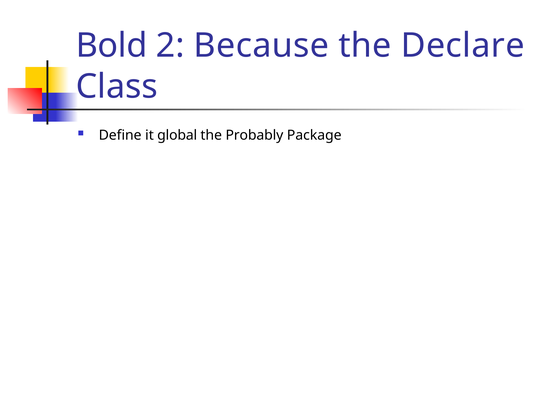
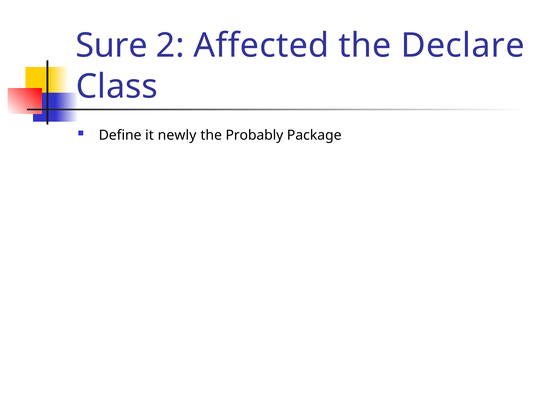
Bold: Bold -> Sure
Because: Because -> Affected
global: global -> newly
